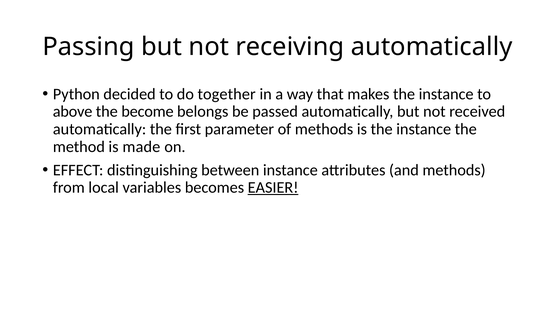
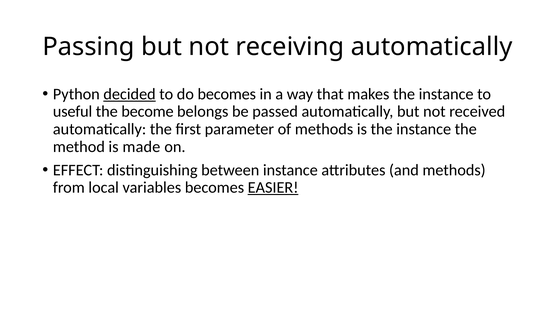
decided underline: none -> present
do together: together -> becomes
above: above -> useful
